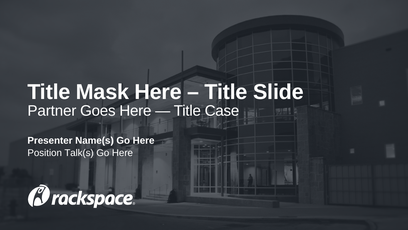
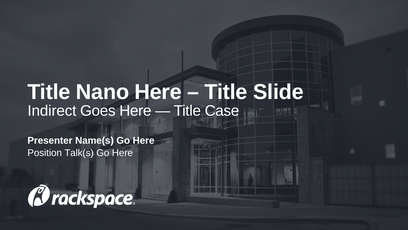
Mask: Mask -> Nano
Partner: Partner -> Indirect
